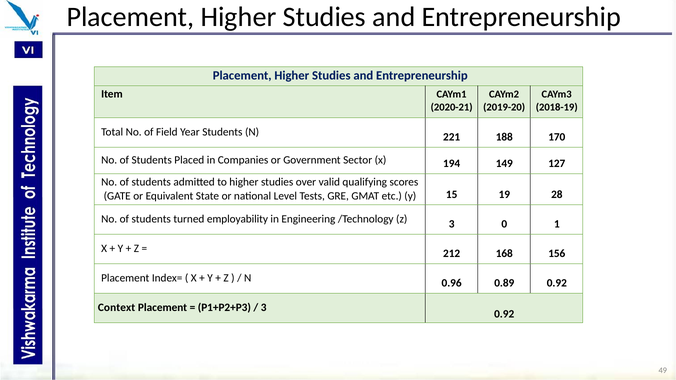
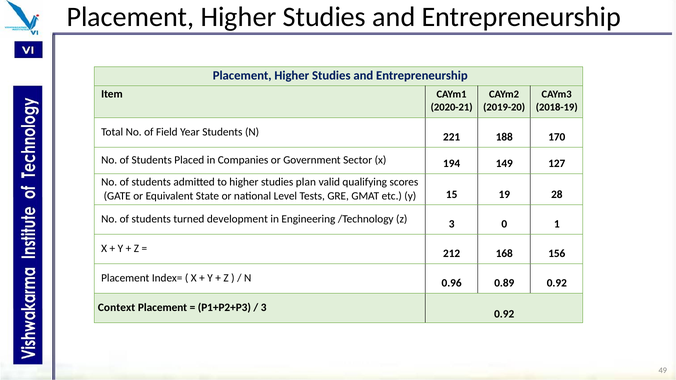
over: over -> plan
employability: employability -> development
